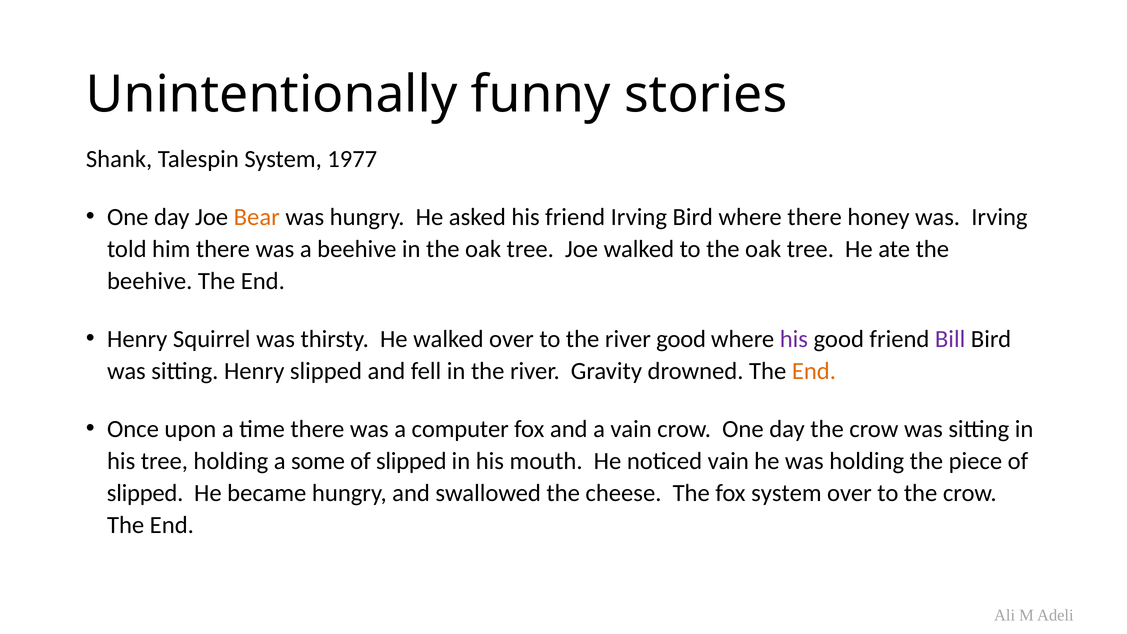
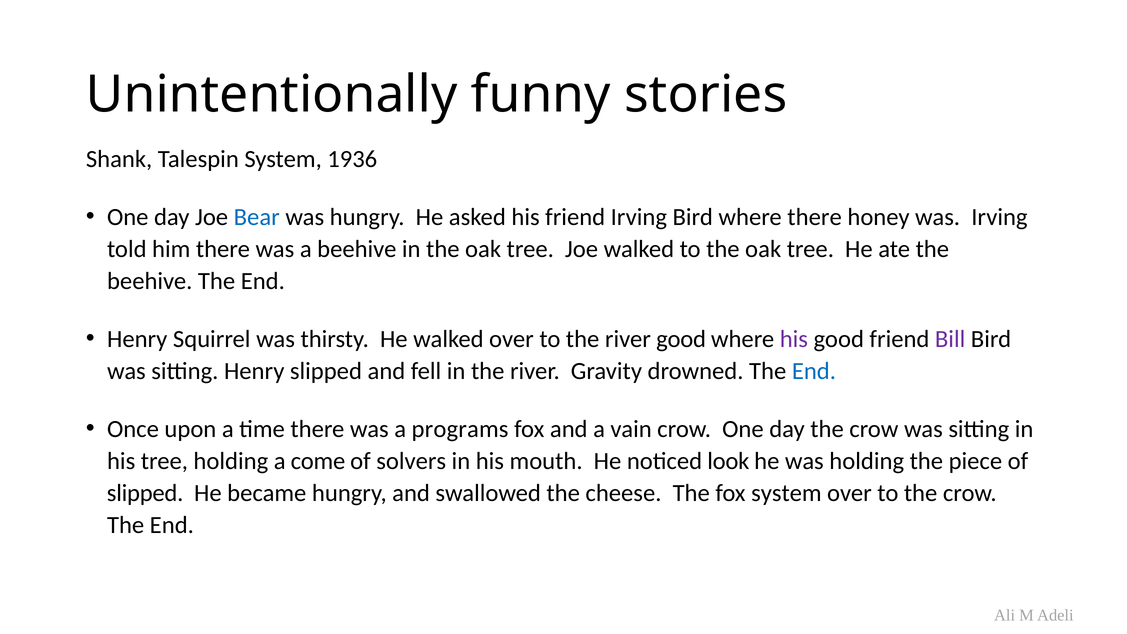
1977: 1977 -> 1936
Bear colour: orange -> blue
End at (814, 371) colour: orange -> blue
computer: computer -> programs
some: some -> come
slipped at (411, 461): slipped -> solvers
noticed vain: vain -> look
